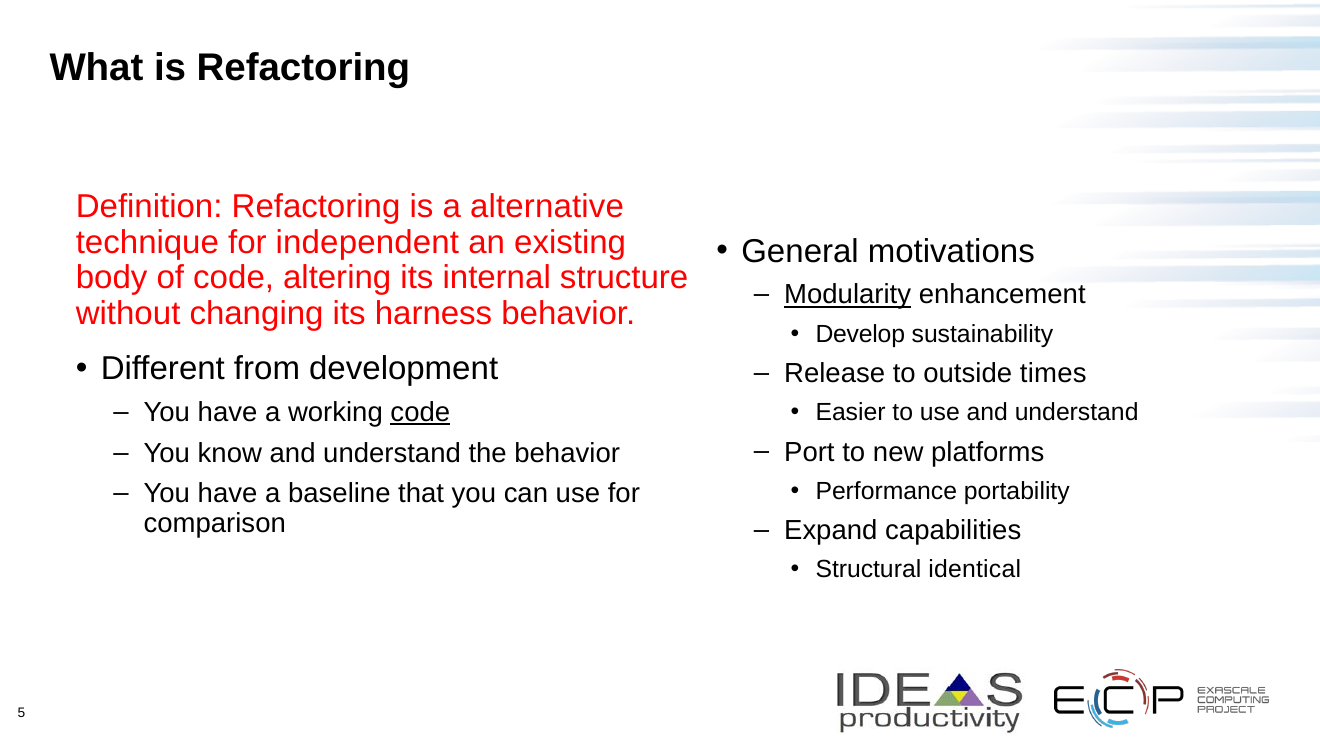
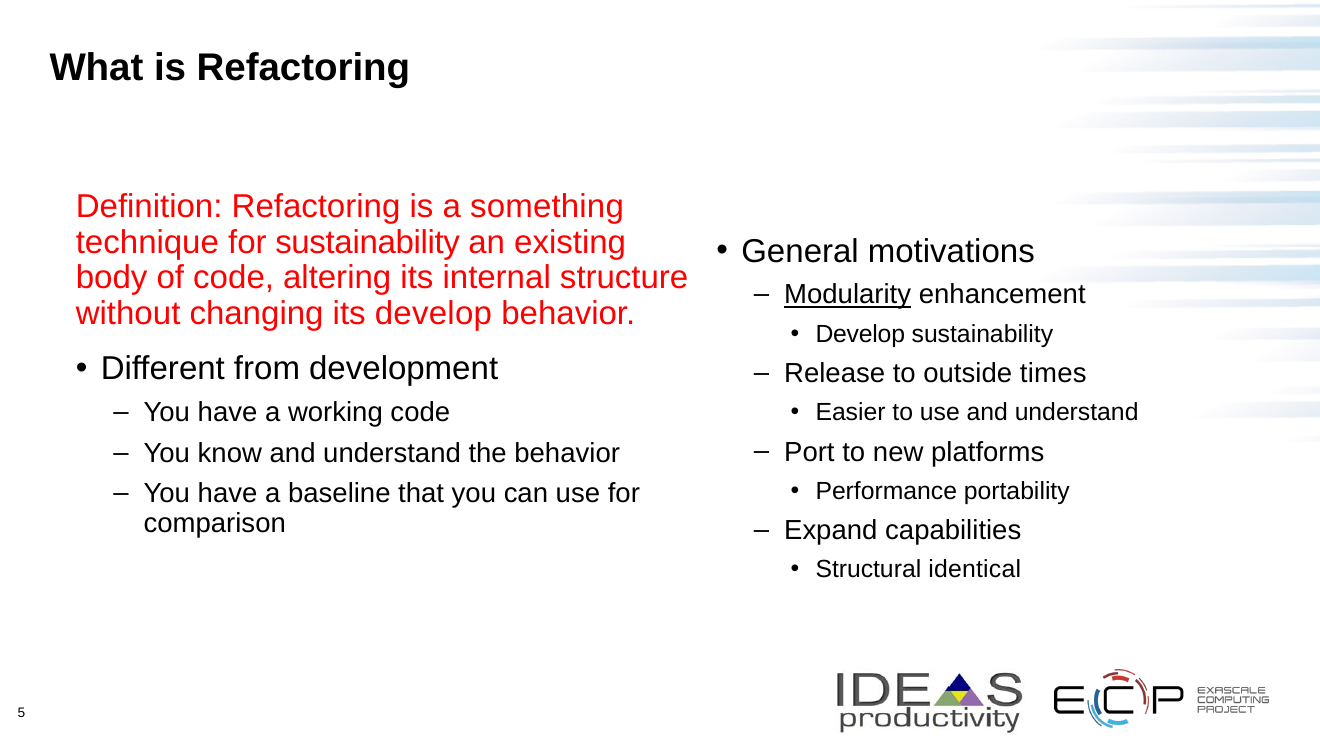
alternative: alternative -> something
for independent: independent -> sustainability
its harness: harness -> develop
code at (420, 412) underline: present -> none
